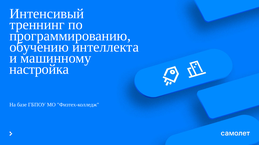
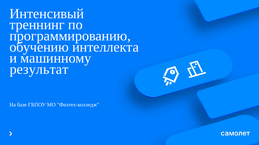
настройка: настройка -> результат
